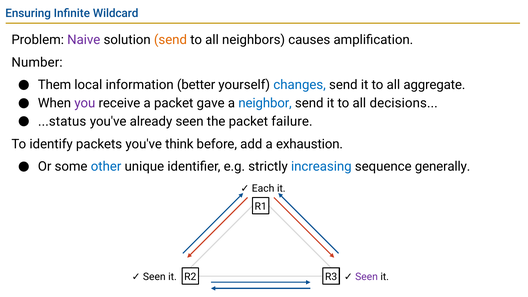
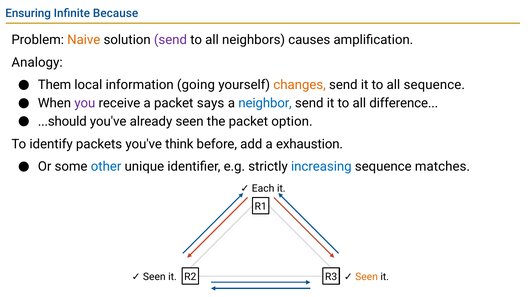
Wildcard: Wildcard -> Because
Naive colour: purple -> orange
send at (170, 40) colour: orange -> purple
Number: Number -> Analogy
better: better -> going
changes colour: blue -> orange
all aggregate: aggregate -> sequence
gave: gave -> says
decisions: decisions -> difference
...status: ...status -> ...should
failure: failure -> option
generally: generally -> matches
Seen at (367, 277) colour: purple -> orange
